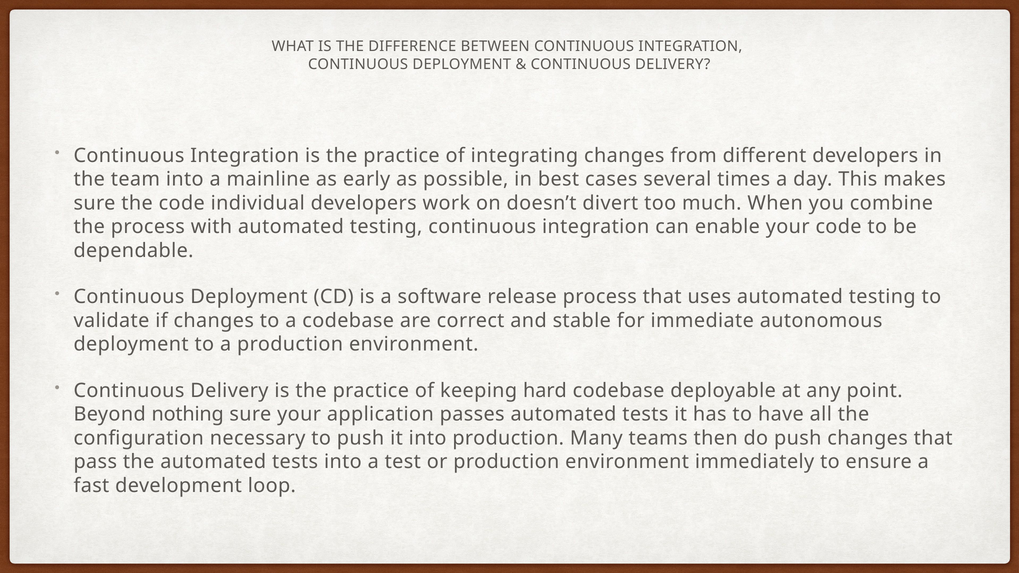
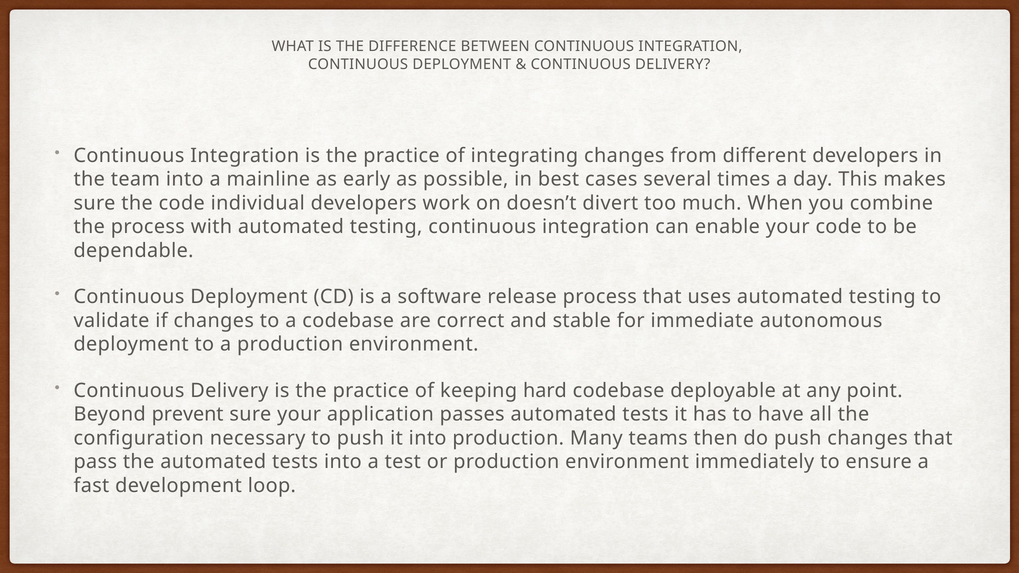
nothing: nothing -> prevent
